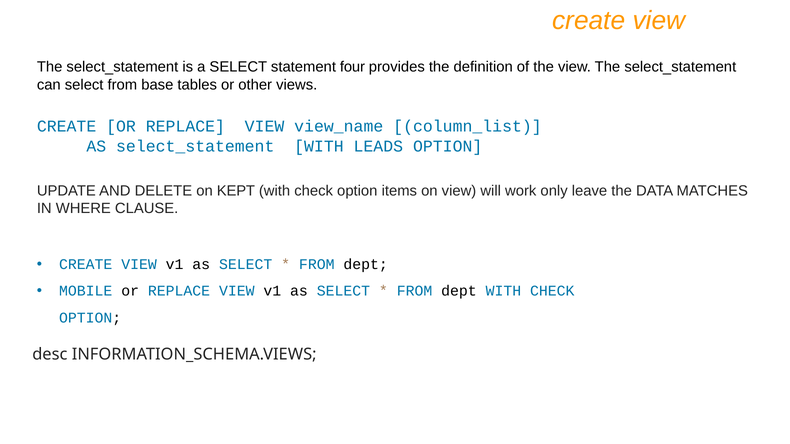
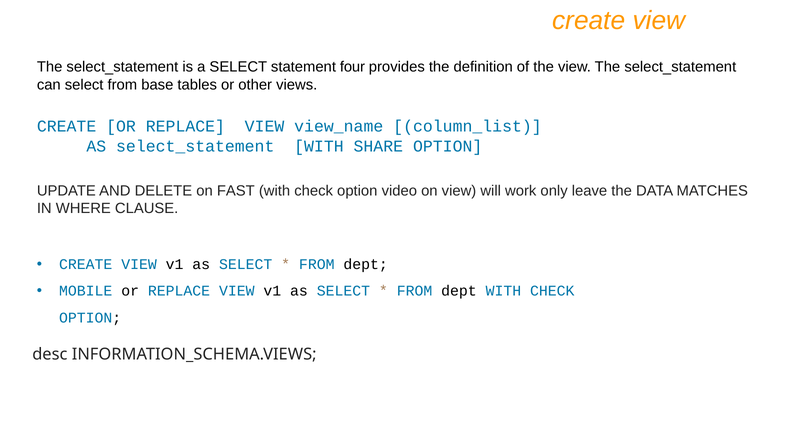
LEADS: LEADS -> SHARE
KEPT: KEPT -> FAST
items: items -> video
